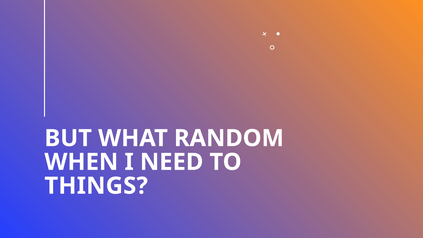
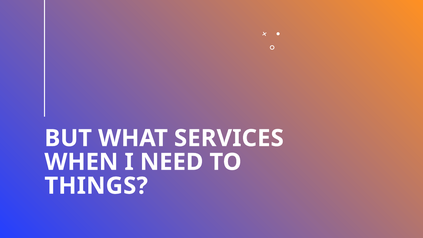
RANDOM: RANDOM -> SERVICES
